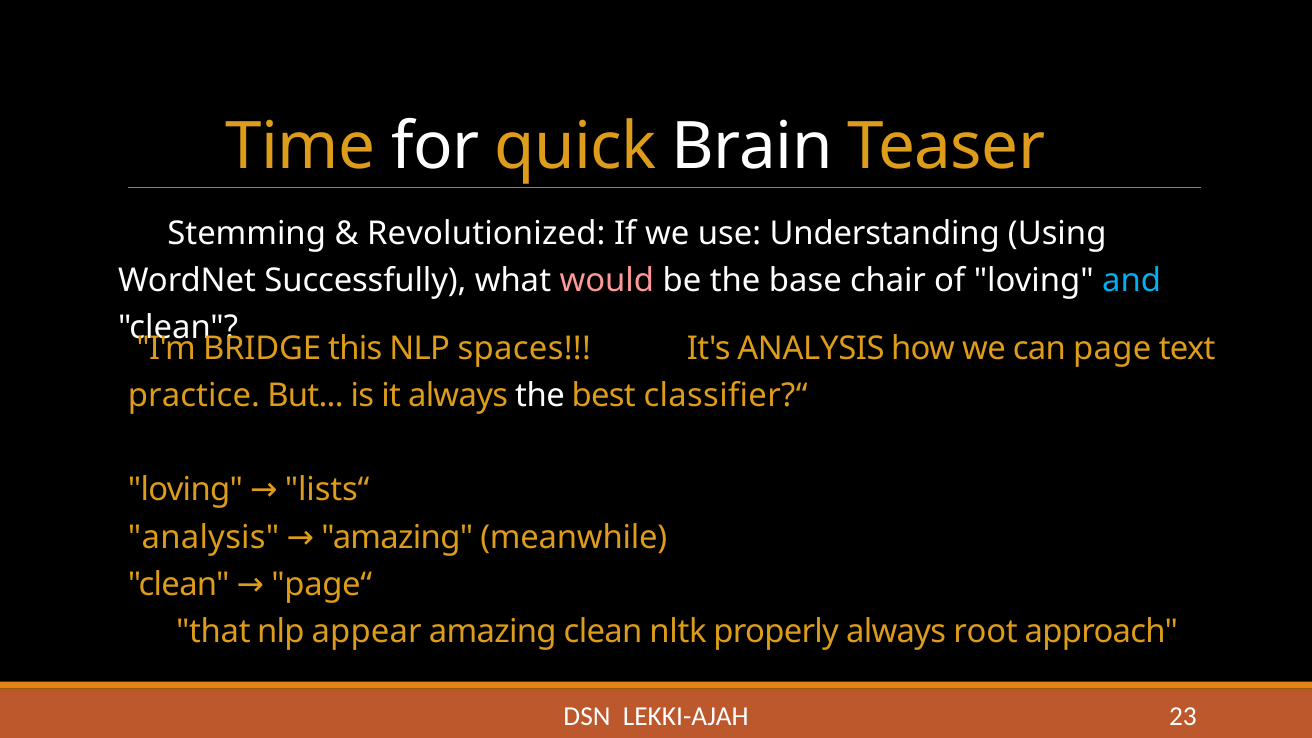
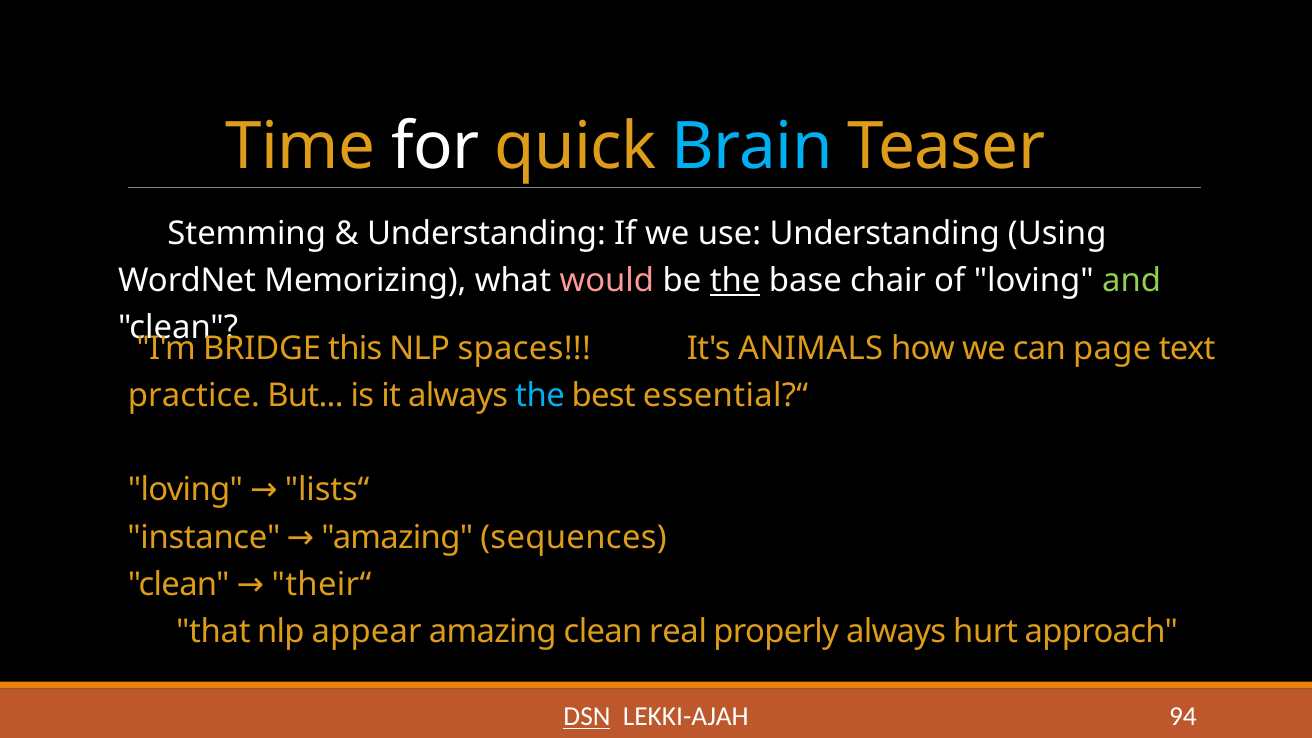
Brain colour: white -> light blue
Revolutionized at (486, 233): Revolutionized -> Understanding
Successfully: Successfully -> Memorizing
the at (735, 281) underline: none -> present
and colour: light blue -> light green
It's ANALYSIS: ANALYSIS -> ANIMALS
the at (540, 396) colour: white -> light blue
classifier?“: classifier?“ -> essential?“
analysis at (204, 537): analysis -> instance
meanwhile: meanwhile -> sequences
page“: page“ -> their“
nltk: nltk -> real
root: root -> hurt
DSN underline: none -> present
23: 23 -> 94
